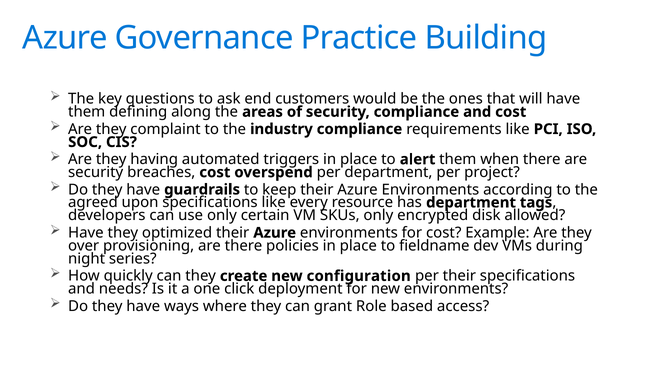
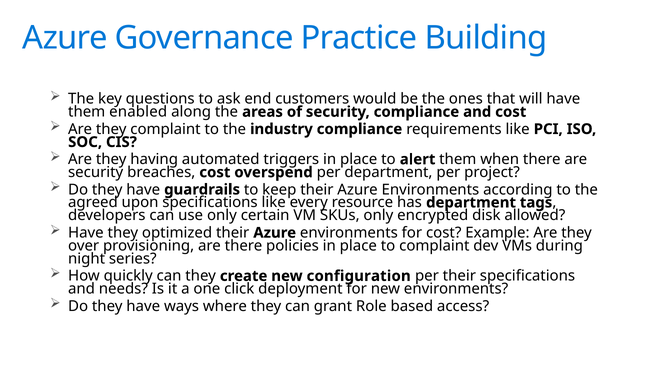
defining: defining -> enabled
to fieldname: fieldname -> complaint
